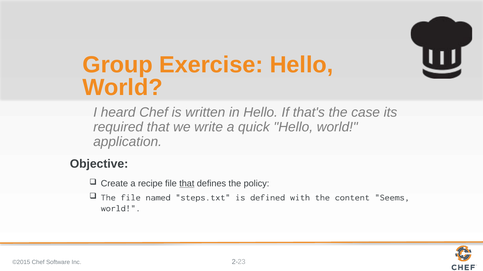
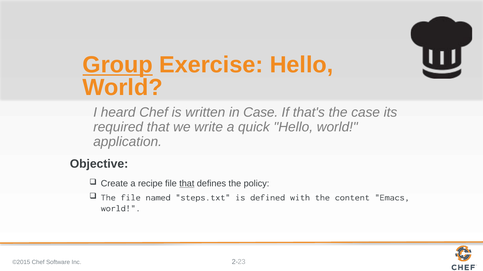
Group underline: none -> present
in Hello: Hello -> Case
Seems: Seems -> Emacs
